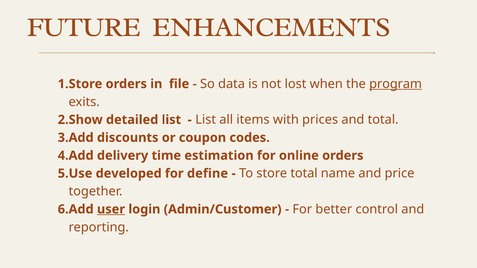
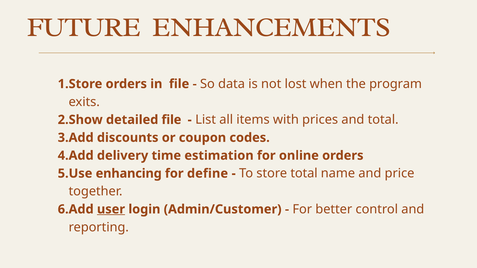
program underline: present -> none
detailed list: list -> file
developed: developed -> enhancing
